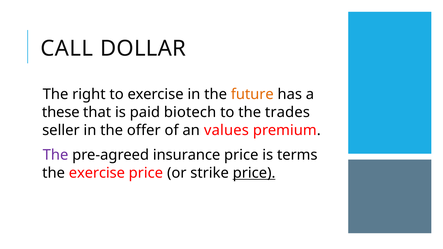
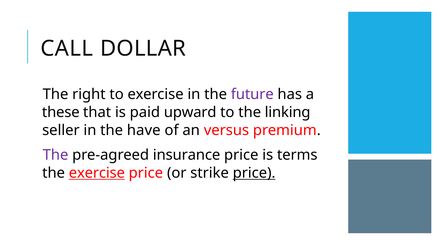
future colour: orange -> purple
biotech: biotech -> upward
trades: trades -> linking
offer: offer -> have
values: values -> versus
exercise at (97, 173) underline: none -> present
